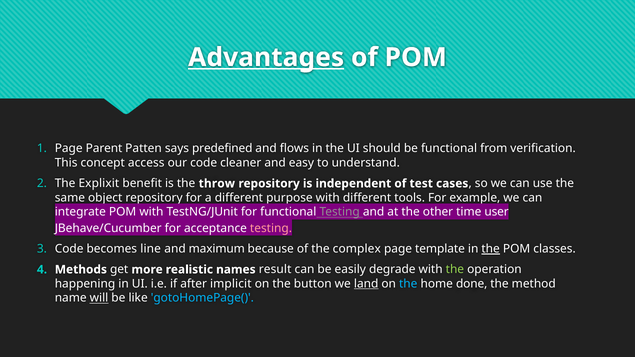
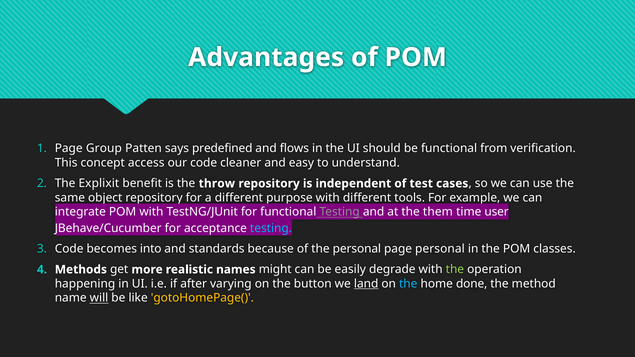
Advantages underline: present -> none
Parent: Parent -> Group
other: other -> them
testing at (271, 228) colour: pink -> light blue
line: line -> into
maximum: maximum -> standards
the complex: complex -> personal
page template: template -> personal
the at (491, 249) underline: present -> none
result: result -> might
implicit: implicit -> varying
gotoHomePage( colour: light blue -> yellow
